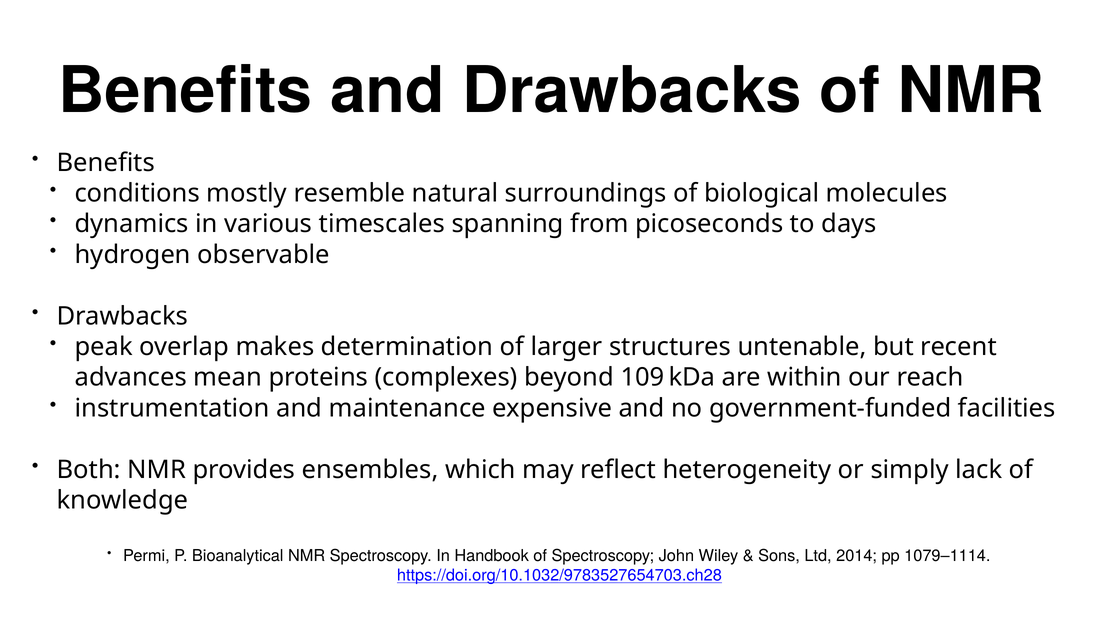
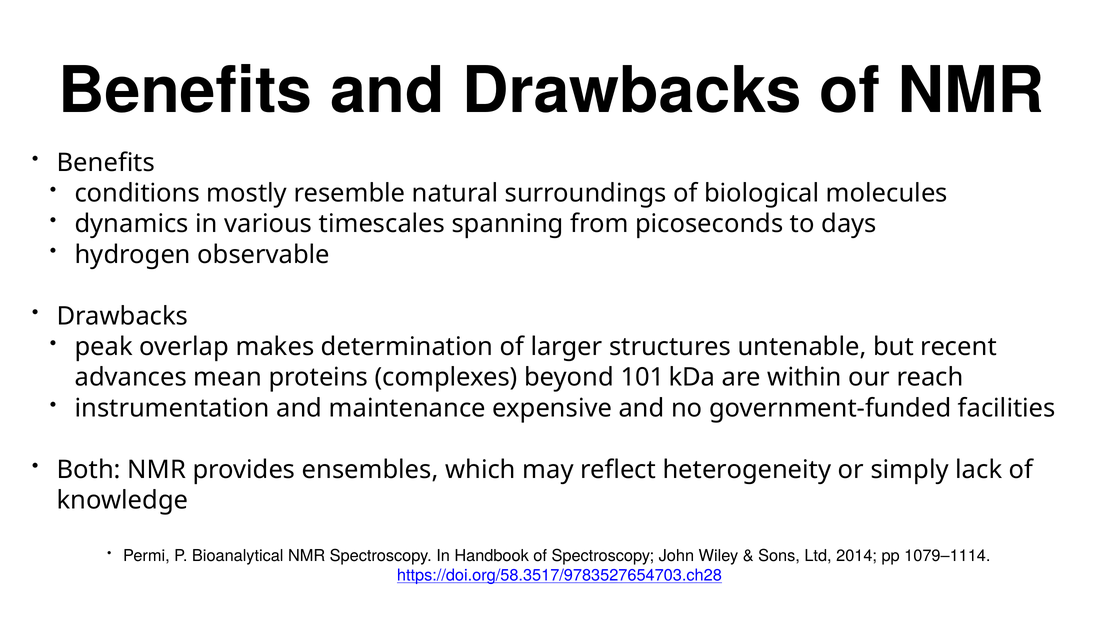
109: 109 -> 101
https://doi.org/10.1032/9783527654703.ch28: https://doi.org/10.1032/9783527654703.ch28 -> https://doi.org/58.3517/9783527654703.ch28
